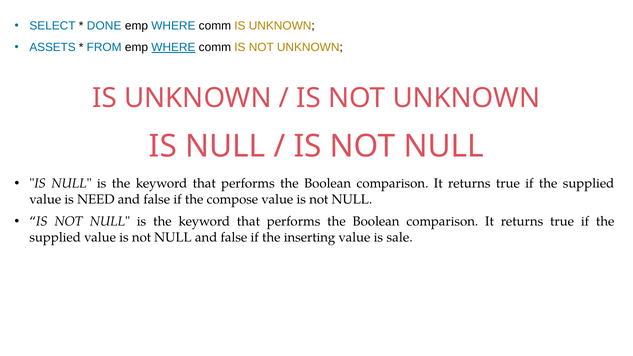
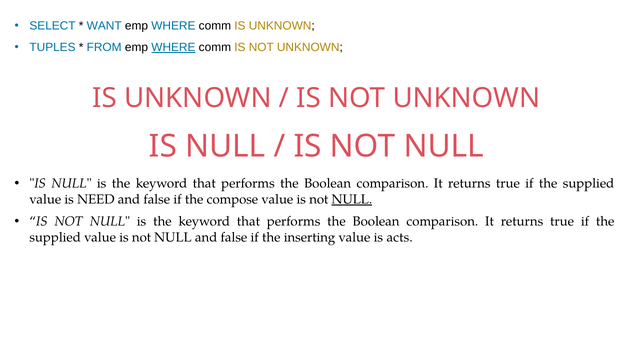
DONE: DONE -> WANT
ASSETS: ASSETS -> TUPLES
NULL at (352, 199) underline: none -> present
sale: sale -> acts
